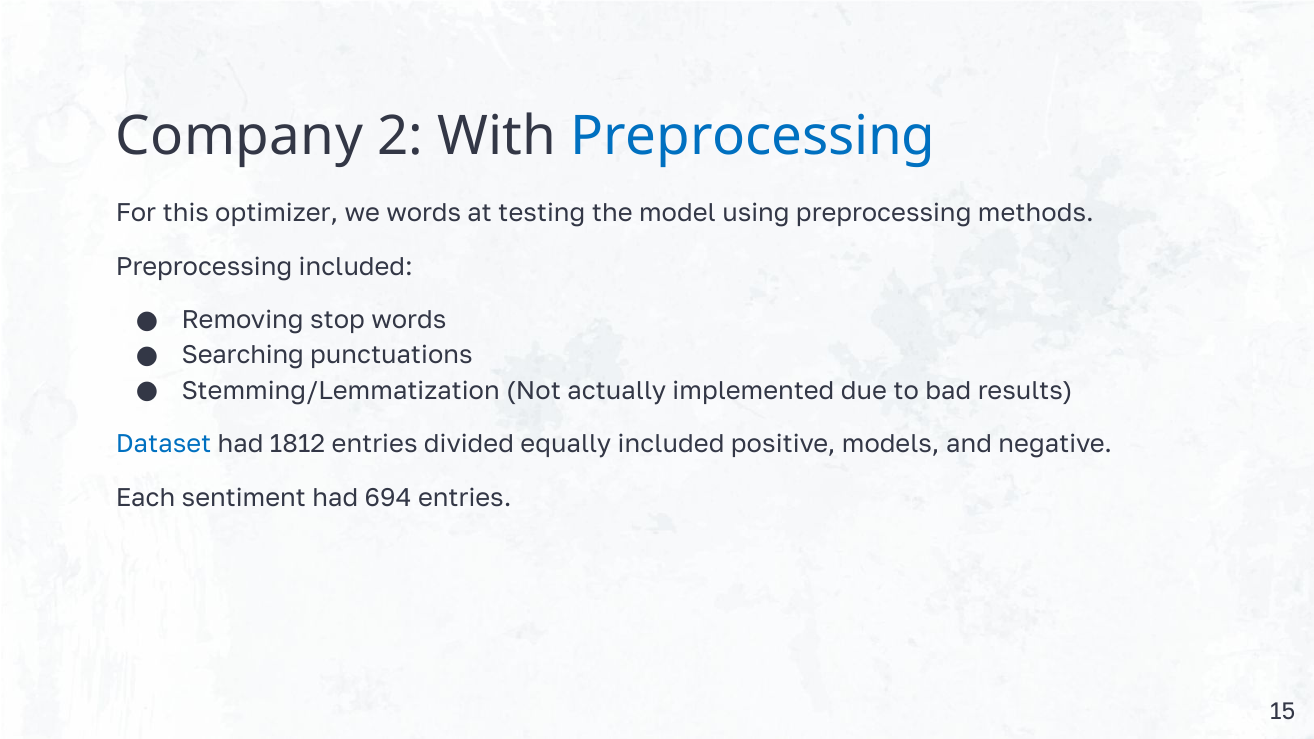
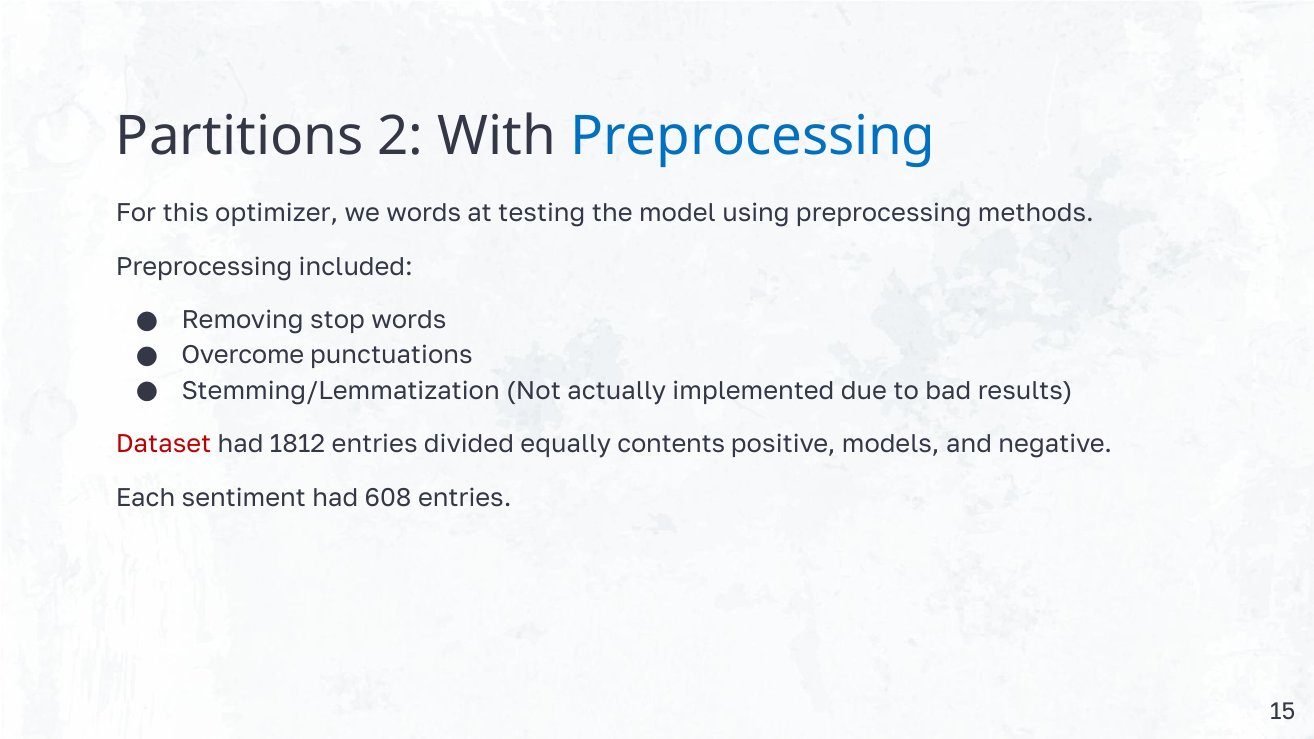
Company: Company -> Partitions
Searching: Searching -> Overcome
Dataset colour: blue -> red
equally included: included -> contents
694: 694 -> 608
